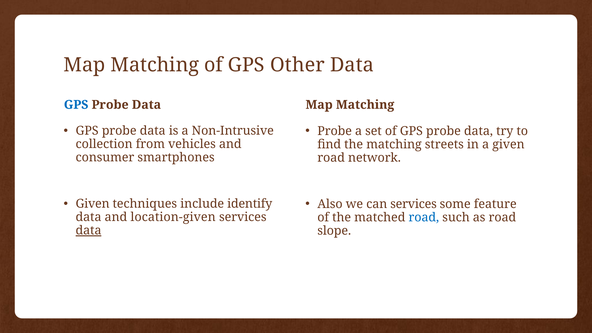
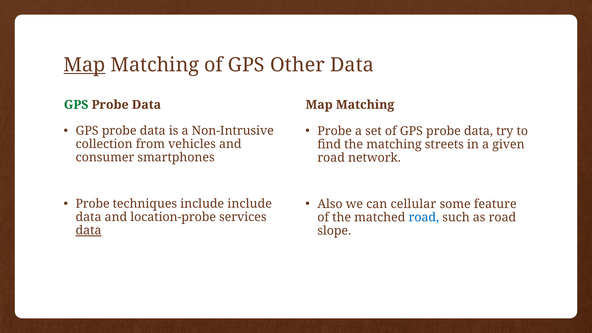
Map at (85, 65) underline: none -> present
GPS at (76, 105) colour: blue -> green
Given at (93, 204): Given -> Probe
include identify: identify -> include
can services: services -> cellular
location-given: location-given -> location-probe
